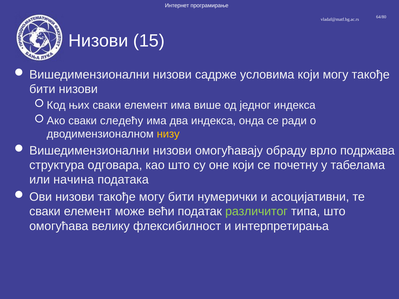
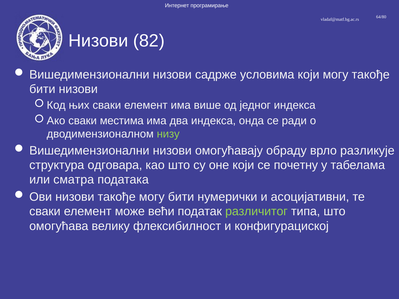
15: 15 -> 82
следећу: следећу -> местима
низу colour: yellow -> light green
подржава: подржава -> разликује
начина: начина -> сматра
интерпретирања: интерпретирања -> конфигурациској
